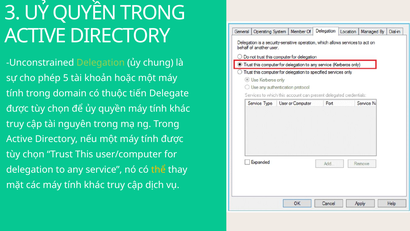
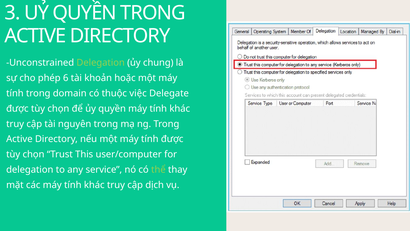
5: 5 -> 6
tiến: tiến -> việc
thể colour: yellow -> light green
